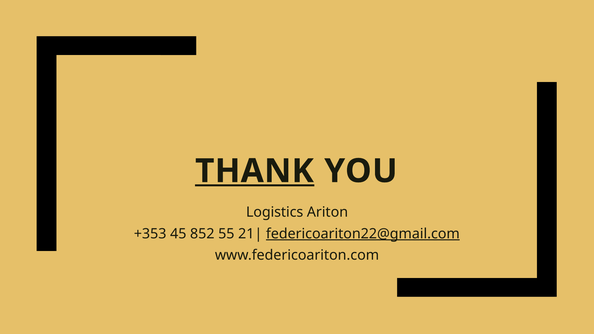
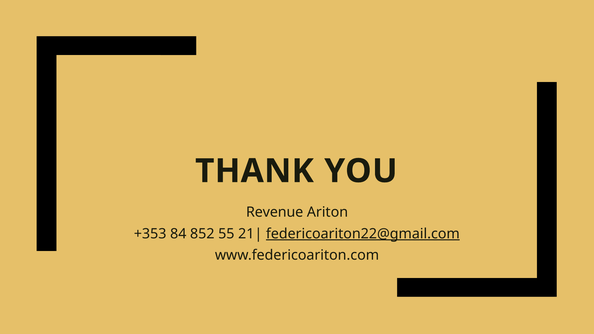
THANK underline: present -> none
Logistics: Logistics -> Revenue
45: 45 -> 84
